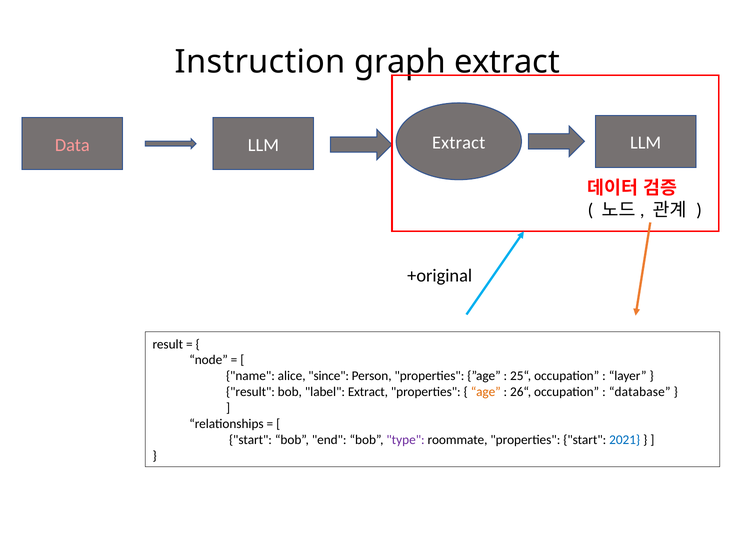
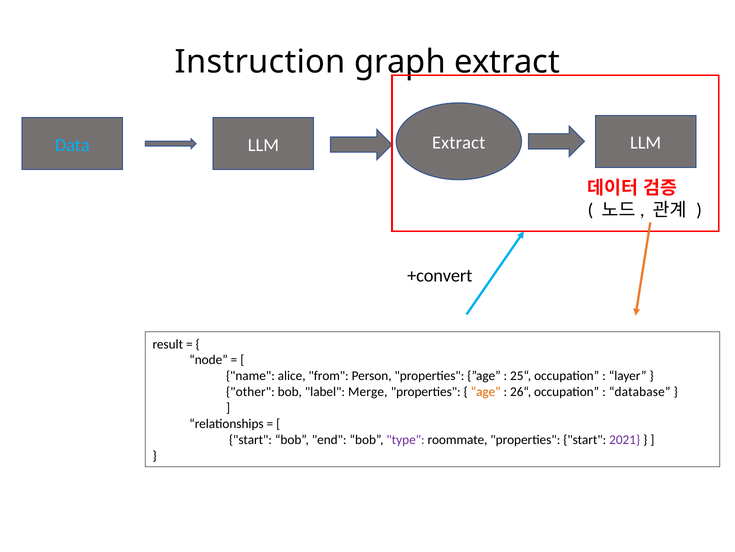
Data colour: pink -> light blue
+original: +original -> +convert
since: since -> from
result at (250, 392): result -> other
label Extract: Extract -> Merge
2021 colour: blue -> purple
